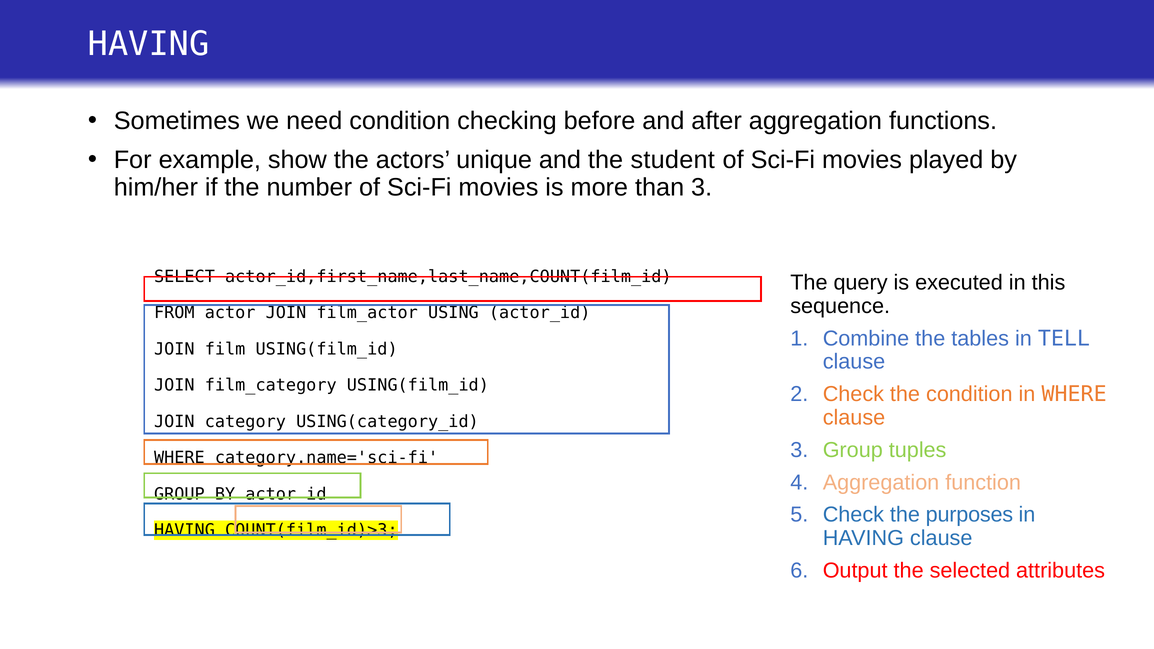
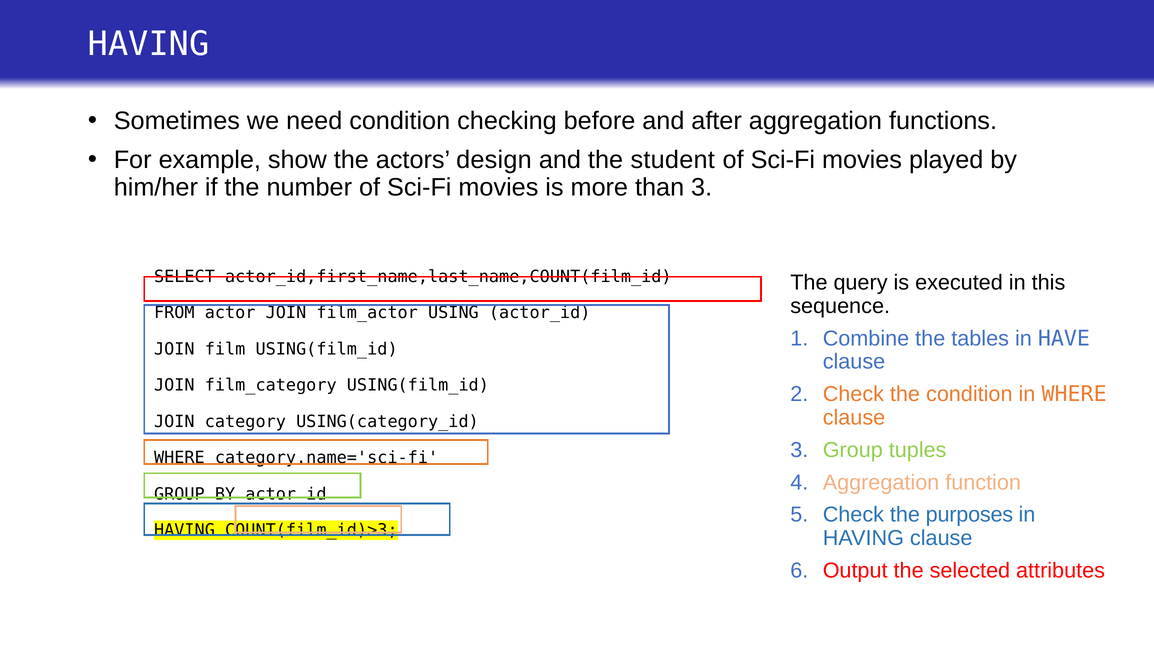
unique: unique -> design
TELL: TELL -> HAVE
